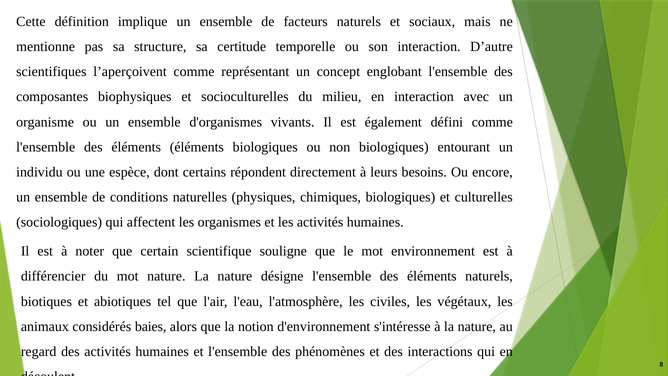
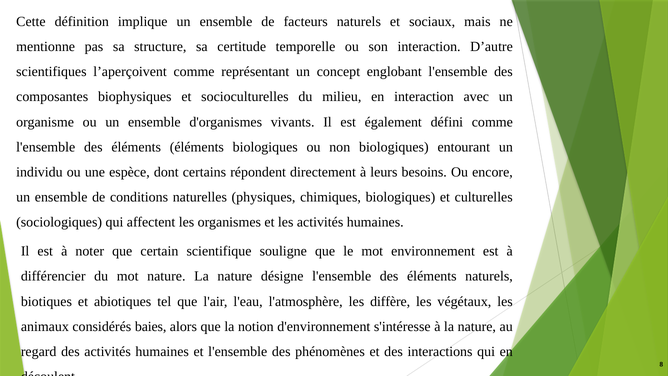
civiles: civiles -> diffère
